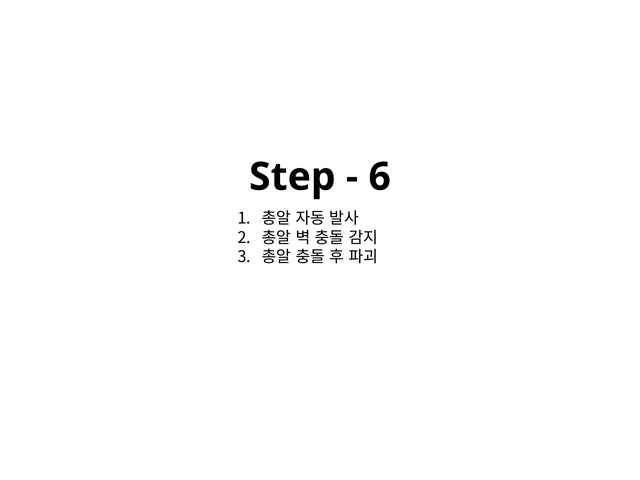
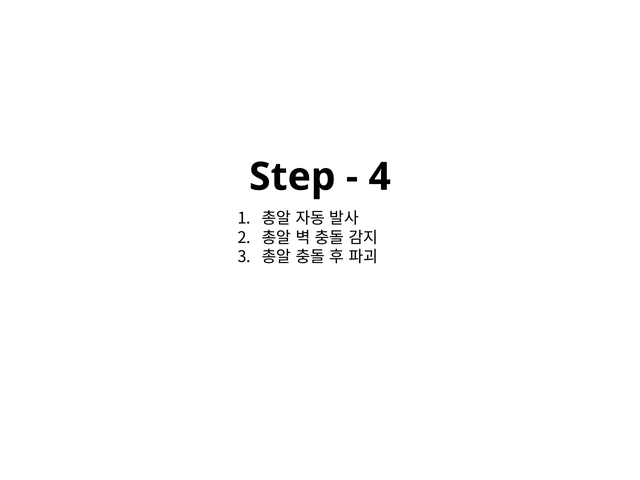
6: 6 -> 4
